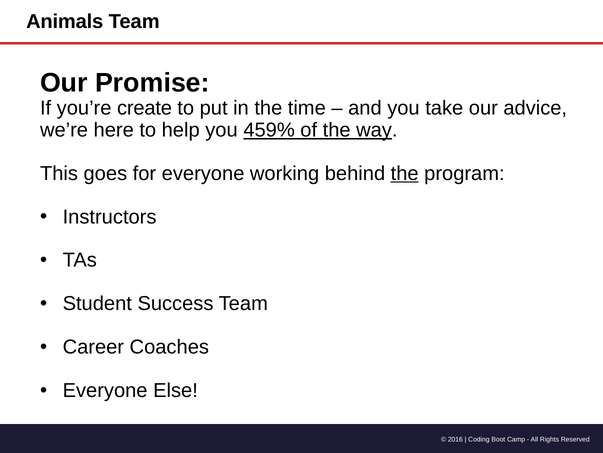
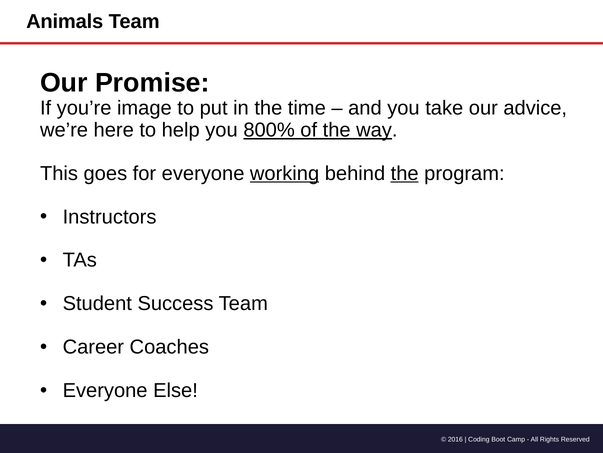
create: create -> image
459%: 459% -> 800%
working underline: none -> present
